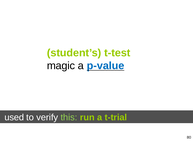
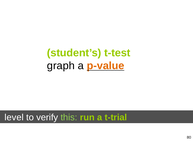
magic: magic -> graph
p-value colour: blue -> orange
used: used -> level
